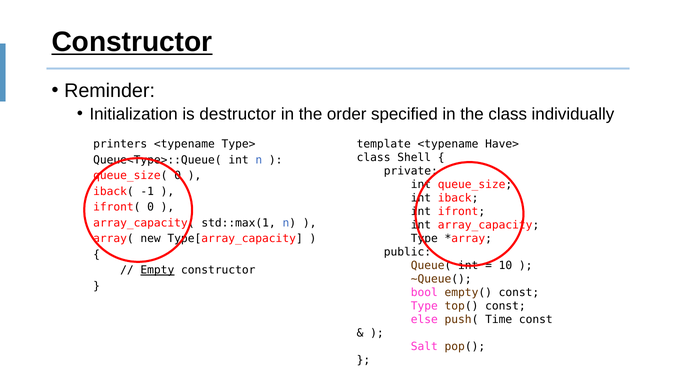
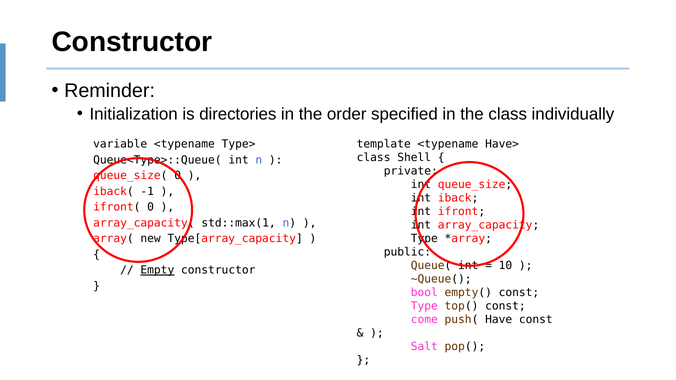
Constructor at (132, 42) underline: present -> none
destructor: destructor -> directories
printers: printers -> variable
else: else -> come
Time: Time -> Have
